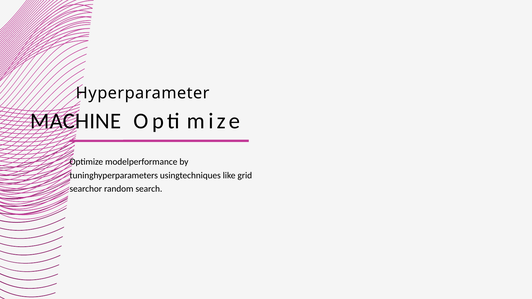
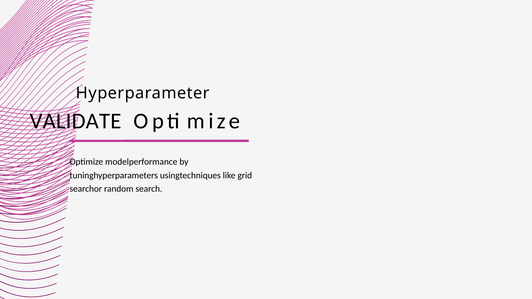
MACHINE: MACHINE -> VALIDATE
